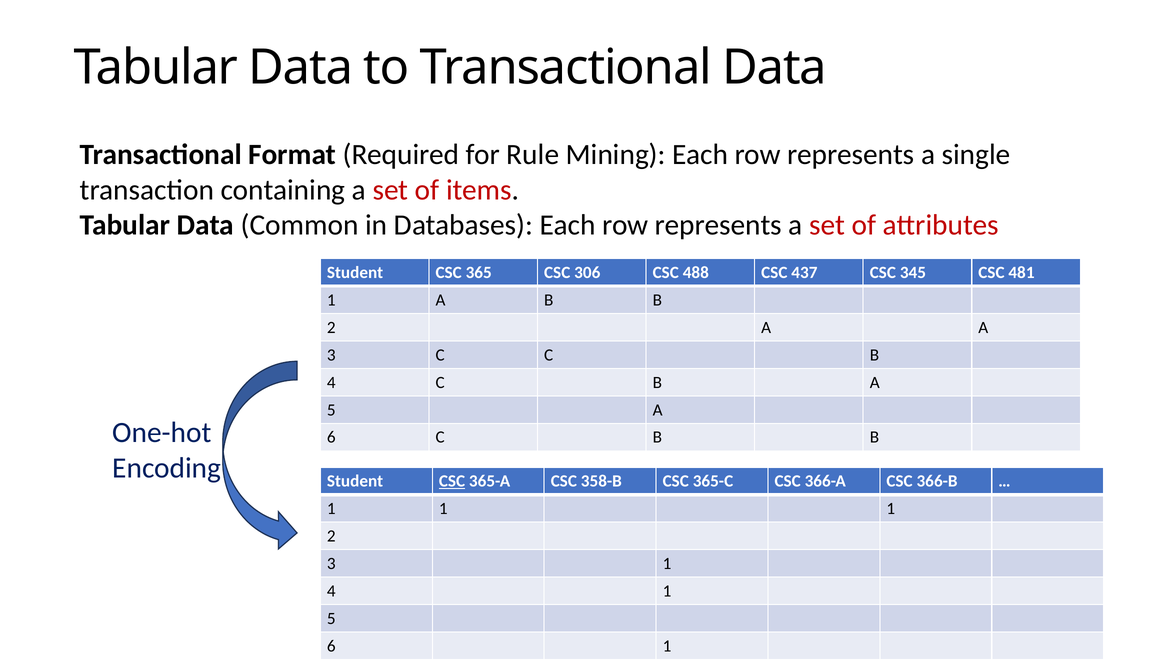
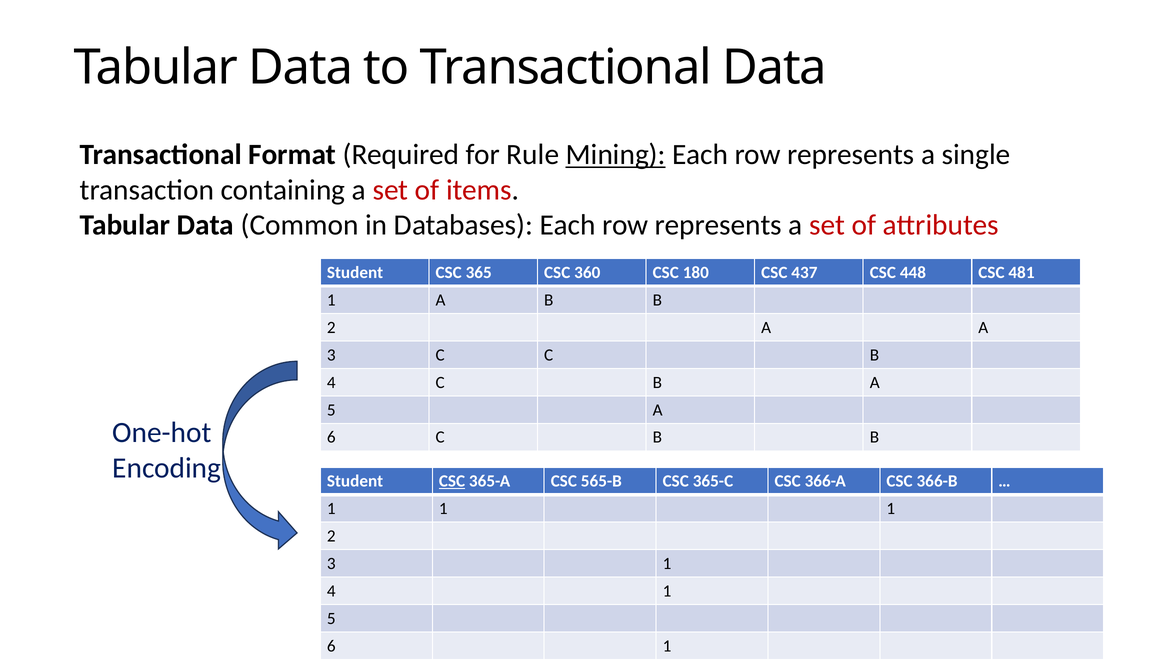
Mining underline: none -> present
306: 306 -> 360
488: 488 -> 180
345: 345 -> 448
358-B: 358-B -> 565-B
